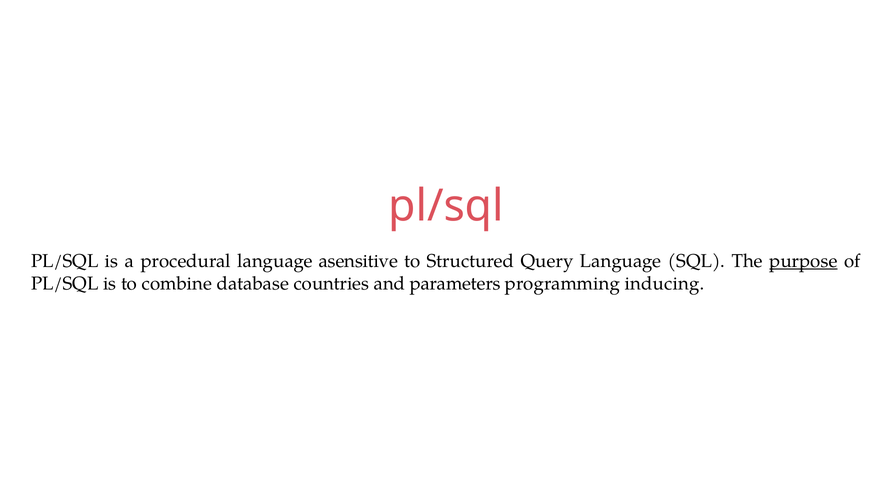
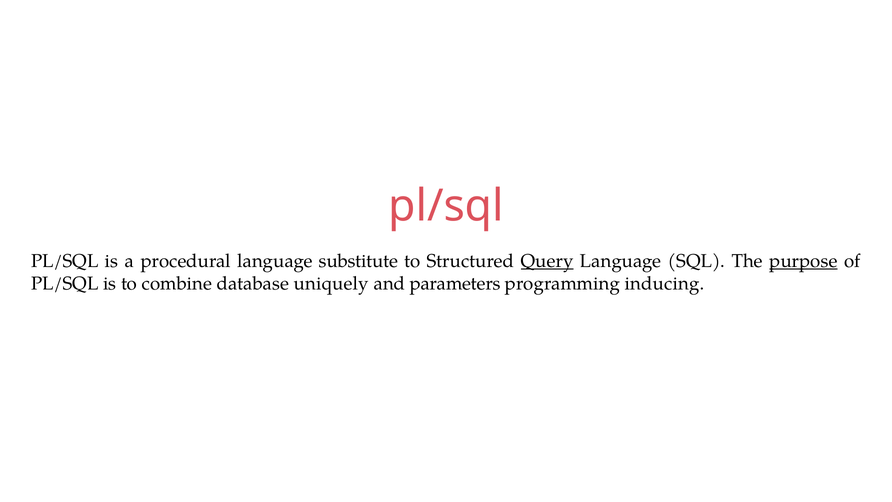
asensitive: asensitive -> substitute
Query underline: none -> present
countries: countries -> uniquely
